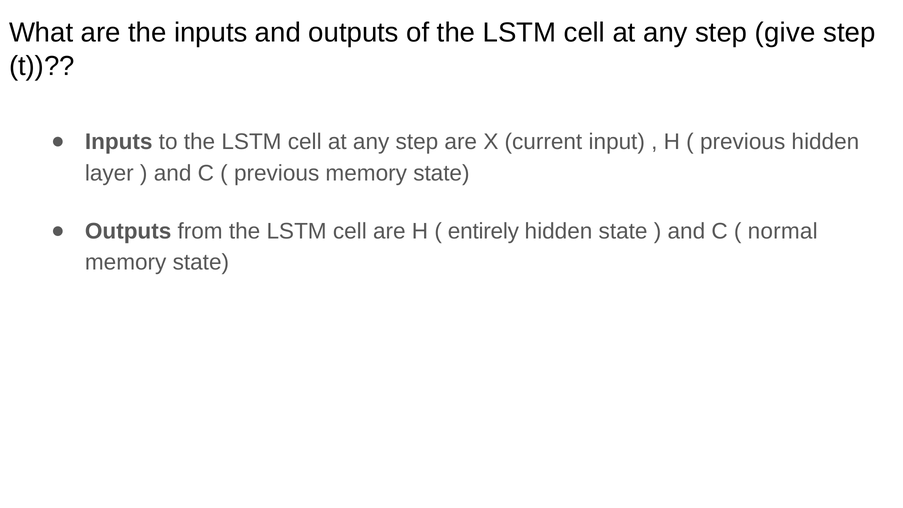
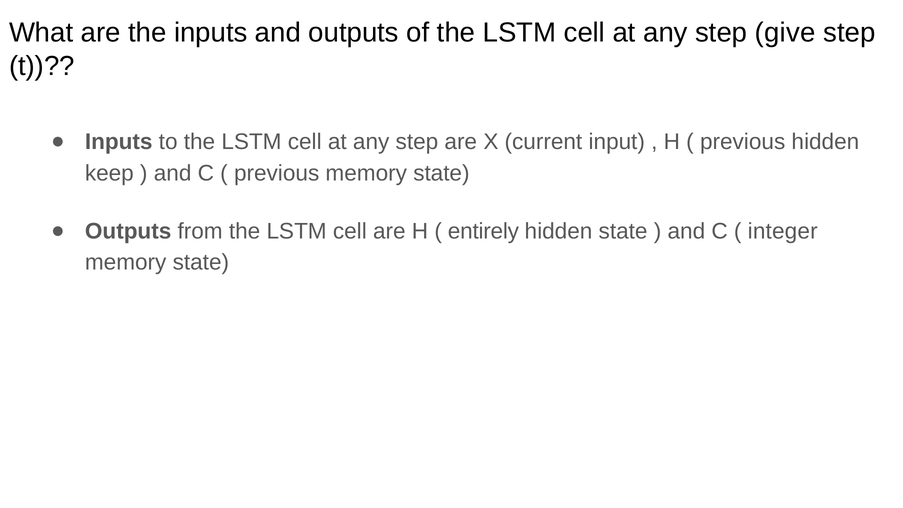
layer: layer -> keep
normal: normal -> integer
